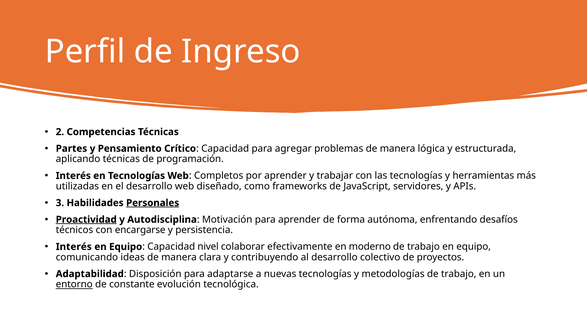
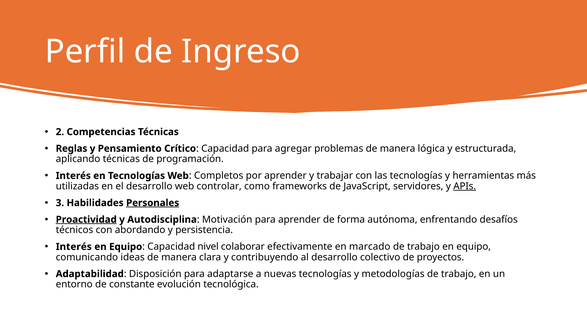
Partes: Partes -> Reglas
diseñado: diseñado -> controlar
APIs underline: none -> present
encargarse: encargarse -> abordando
moderno: moderno -> marcado
entorno underline: present -> none
